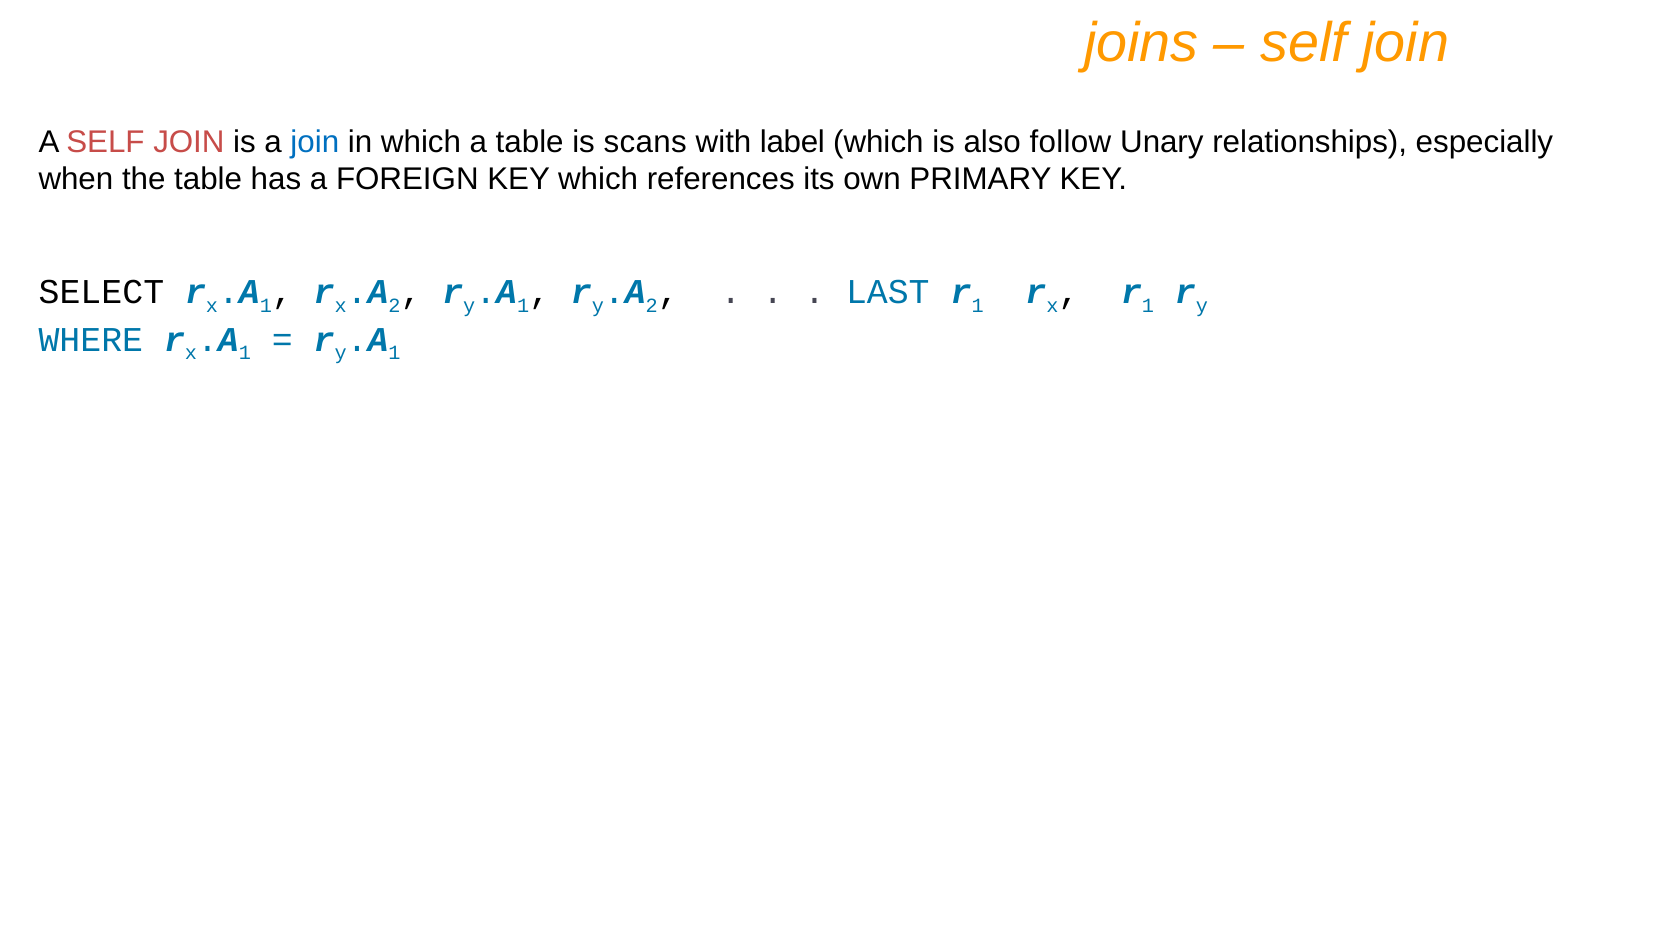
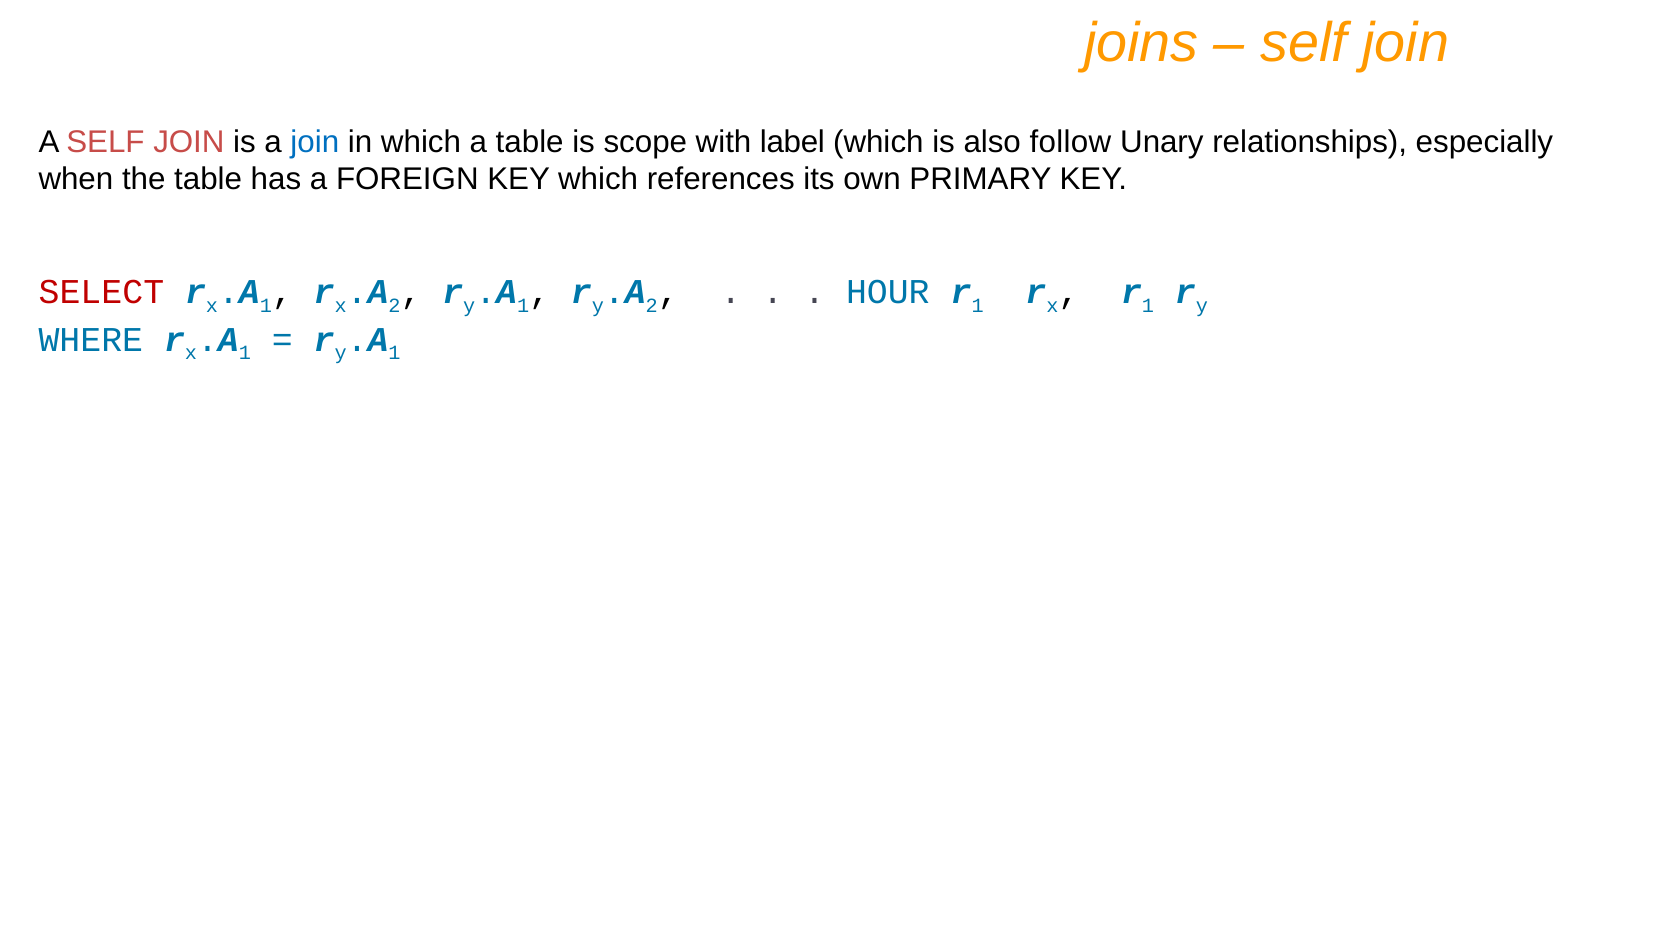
scans: scans -> scope
SELECT colour: black -> red
LAST: LAST -> HOUR
